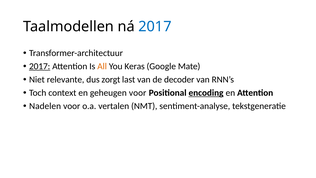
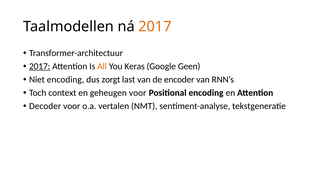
2017 at (155, 27) colour: blue -> orange
Mate: Mate -> Geen
Niet relevante: relevante -> encoding
decoder: decoder -> encoder
encoding at (206, 93) underline: present -> none
Nadelen: Nadelen -> Decoder
